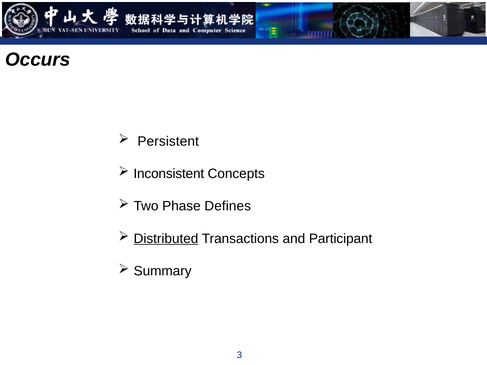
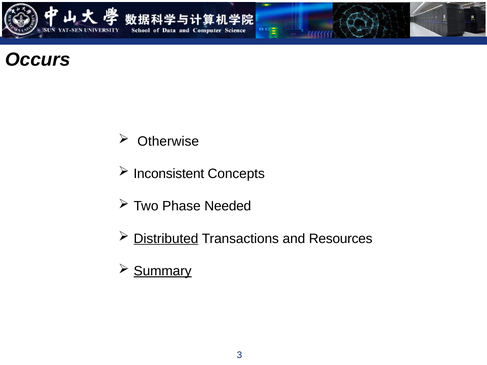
Persistent: Persistent -> Otherwise
Defines: Defines -> Needed
Participant: Participant -> Resources
Summary underline: none -> present
